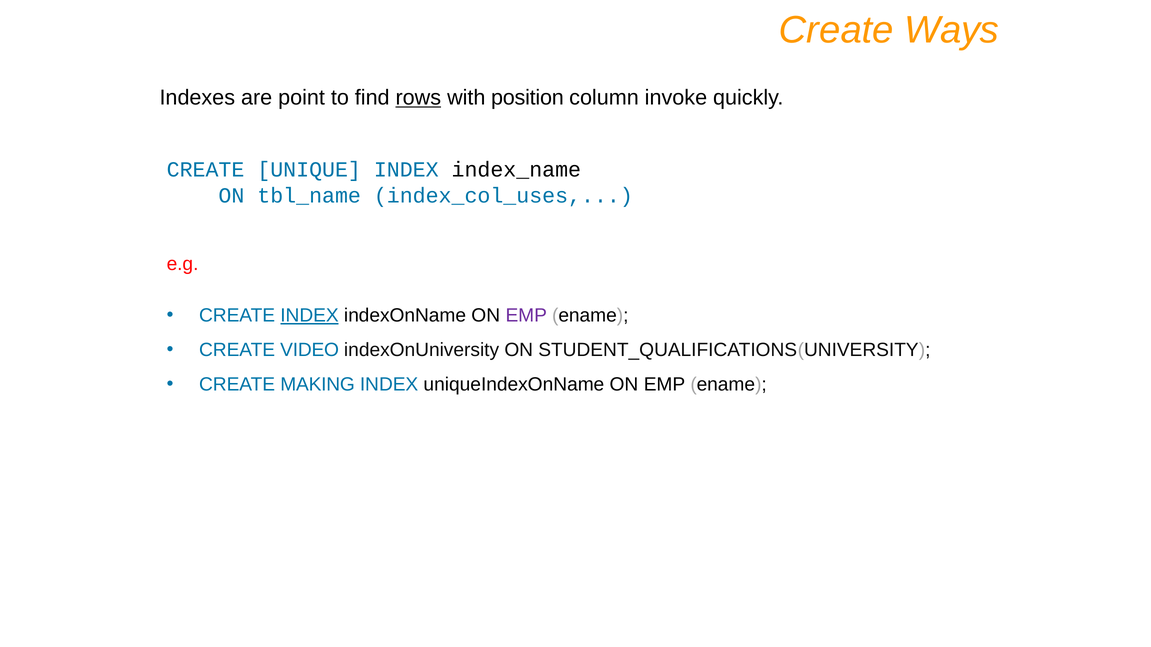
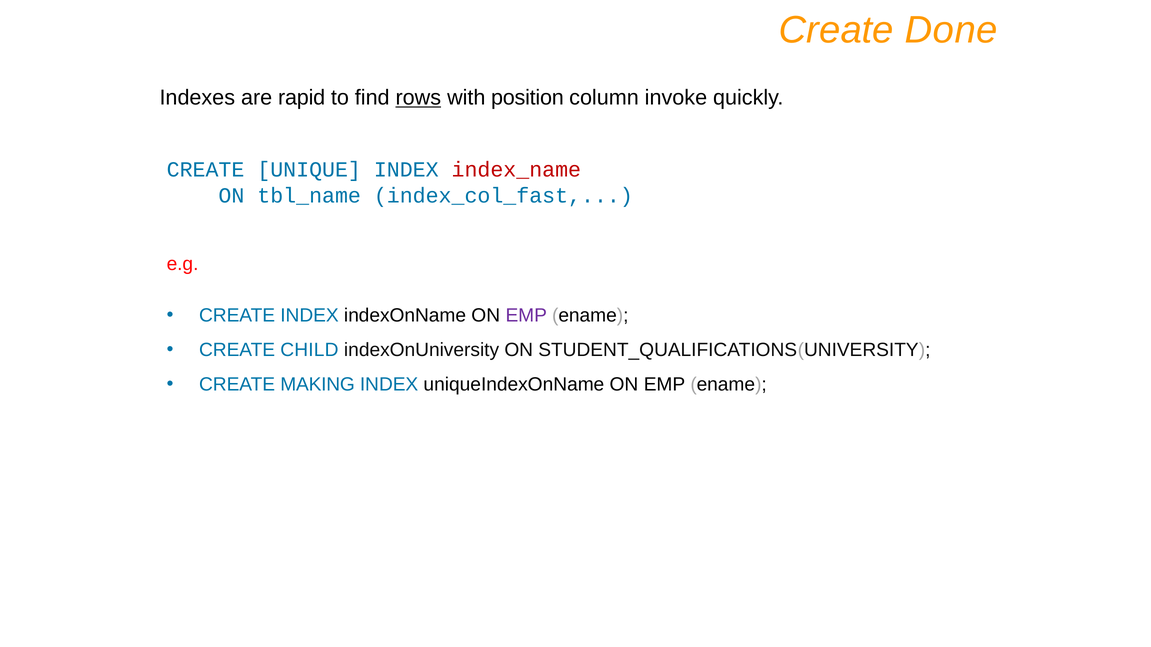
Ways: Ways -> Done
point: point -> rapid
index_name colour: black -> red
index_col_uses: index_col_uses -> index_col_fast
INDEX at (310, 316) underline: present -> none
VIDEO: VIDEO -> CHILD
